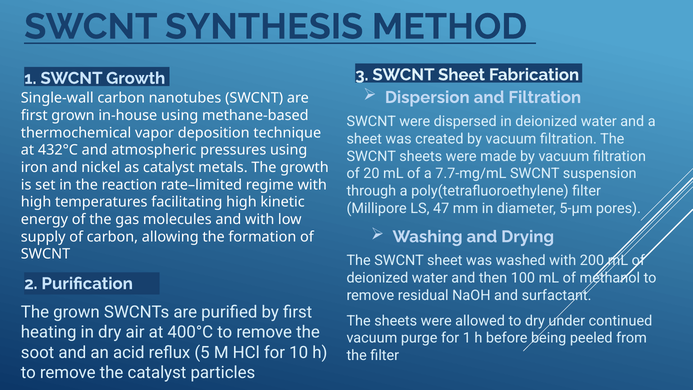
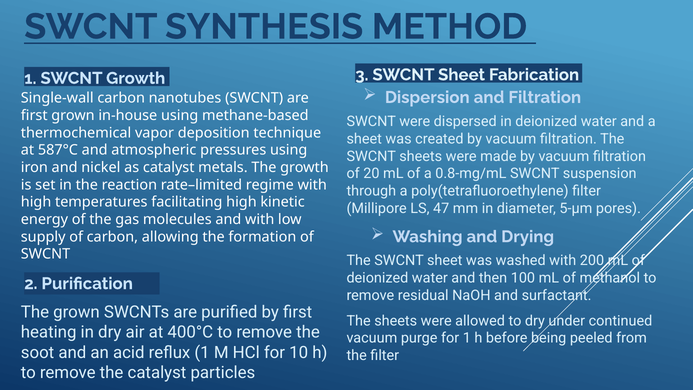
432°C: 432°C -> 587°C
7.7-mg/mL: 7.7-mg/mL -> 0.8-mg/mL
reflux 5: 5 -> 1
